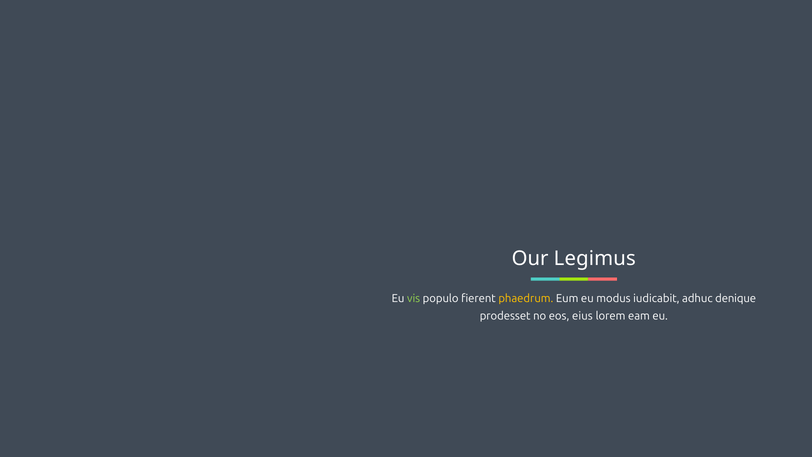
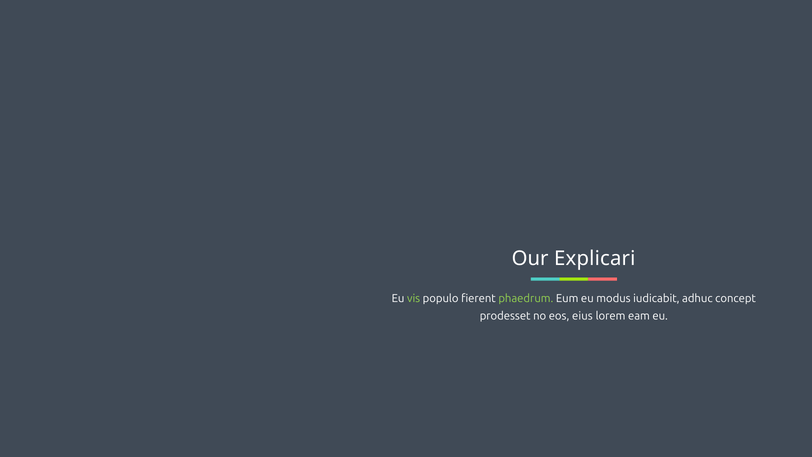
Legimus: Legimus -> Explicari
phaedrum colour: yellow -> light green
denique: denique -> concept
